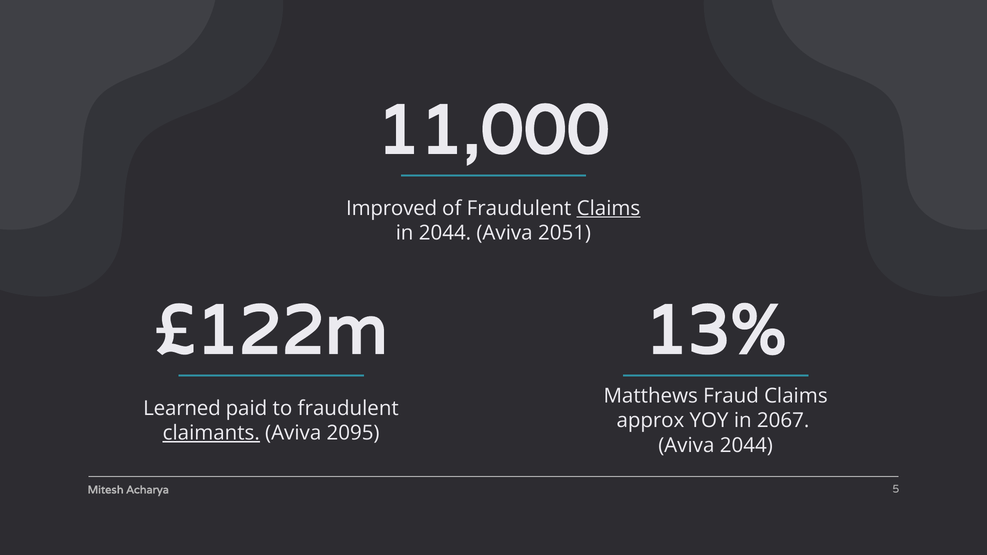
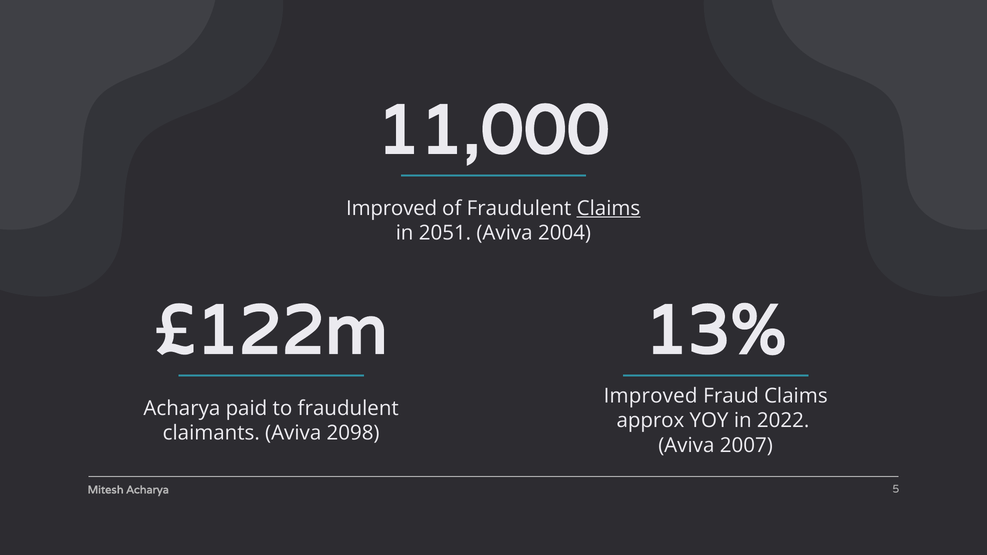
in 2044: 2044 -> 2051
2051: 2051 -> 2004
Matthews at (651, 396): Matthews -> Improved
Learned at (182, 408): Learned -> Acharya
2067: 2067 -> 2022
claimants underline: present -> none
2095: 2095 -> 2098
Aviva 2044: 2044 -> 2007
